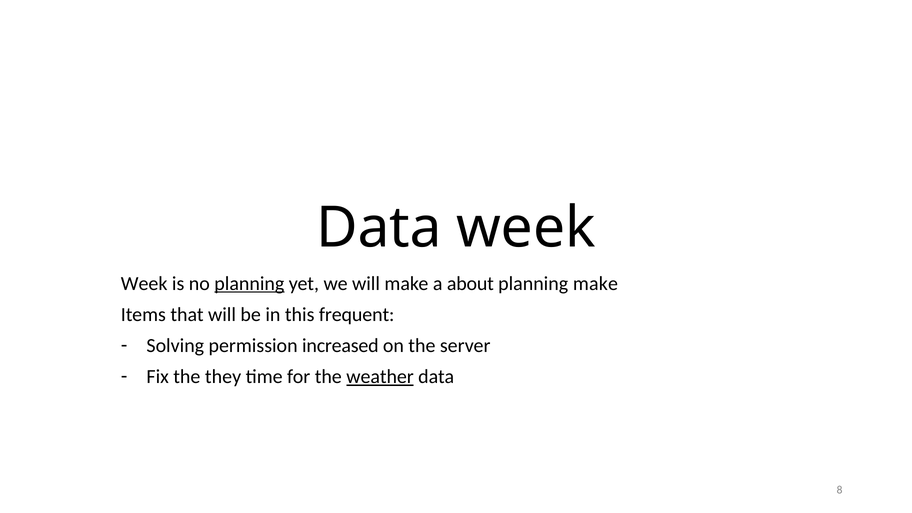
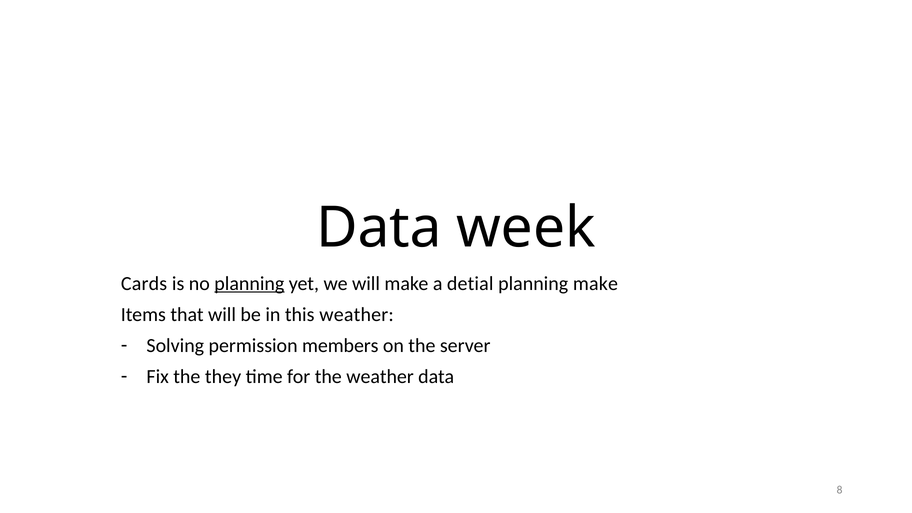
Week at (144, 284): Week -> Cards
about: about -> detial
this frequent: frequent -> weather
increased: increased -> members
weather at (380, 377) underline: present -> none
